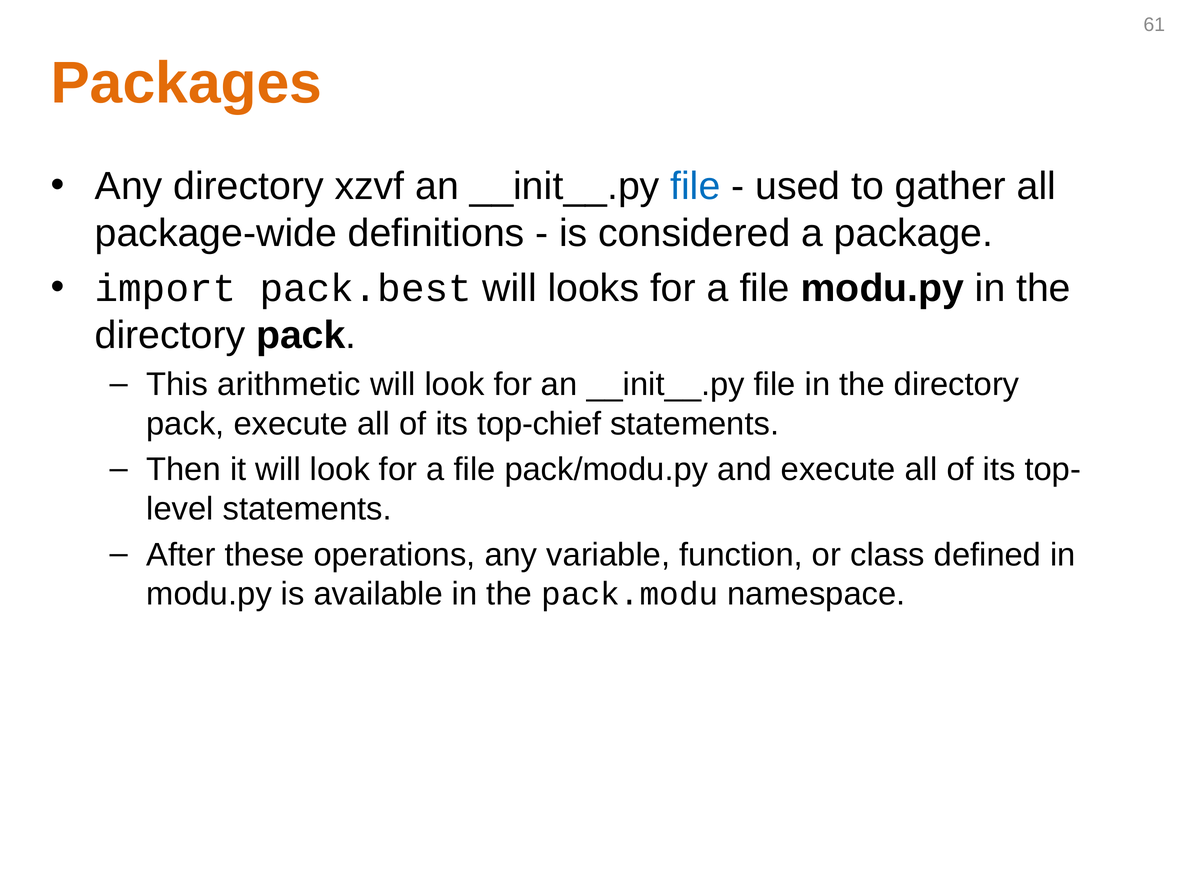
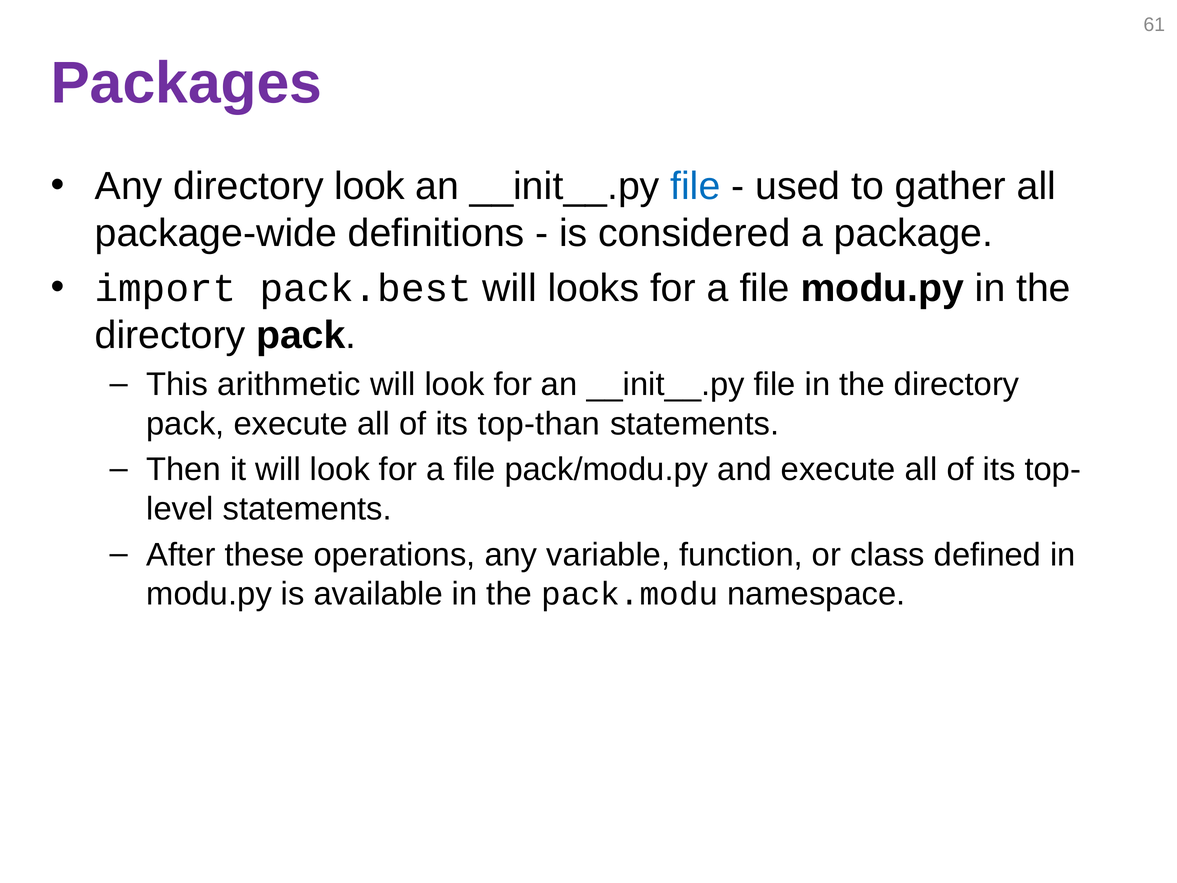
Packages colour: orange -> purple
directory xzvf: xzvf -> look
top-chief: top-chief -> top-than
